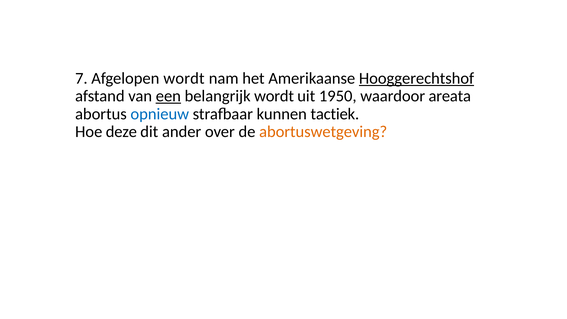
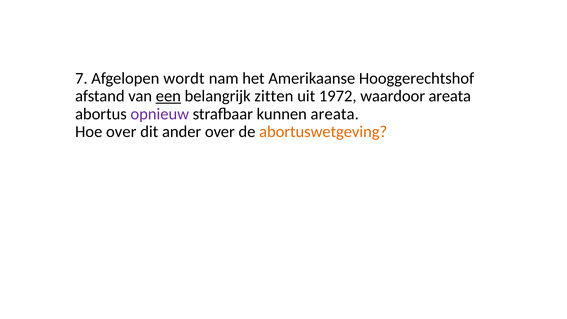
Hooggerechtshof underline: present -> none
belangrijk wordt: wordt -> zitten
1950: 1950 -> 1972
opnieuw colour: blue -> purple
kunnen tactiek: tactiek -> areata
Hoe deze: deze -> over
